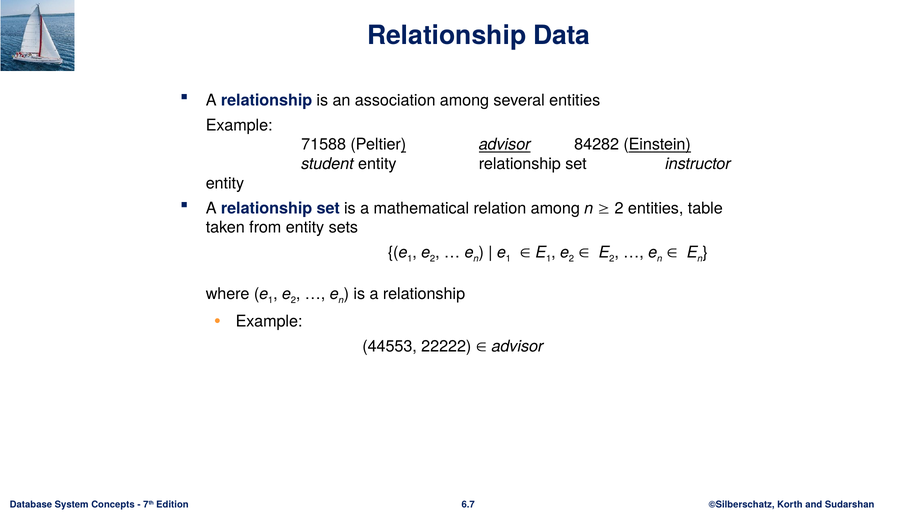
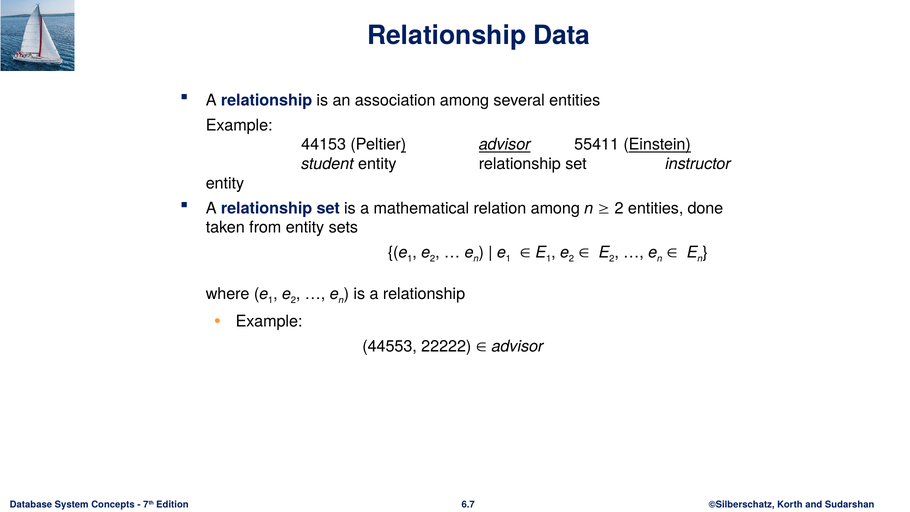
71588: 71588 -> 44153
84282: 84282 -> 55411
table: table -> done
